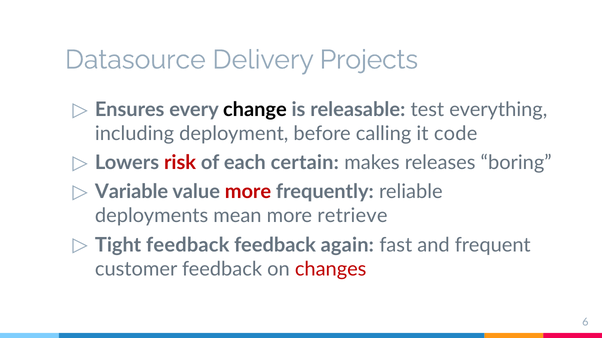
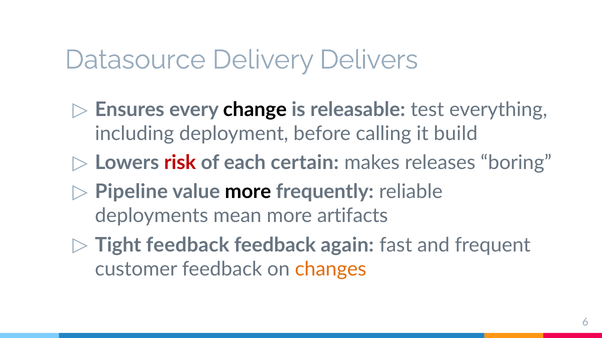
Projects: Projects -> Delivers
code: code -> build
Variable: Variable -> Pipeline
more at (248, 192) colour: red -> black
retrieve: retrieve -> artifacts
changes colour: red -> orange
